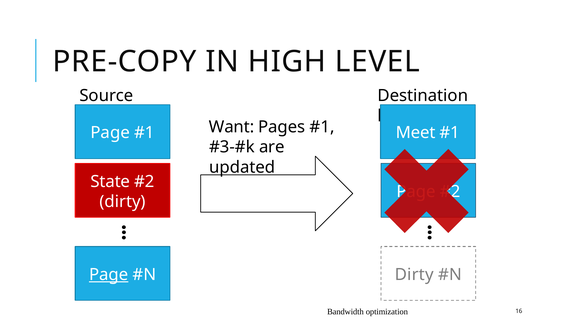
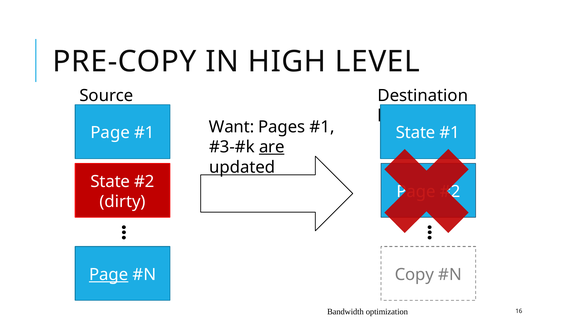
Meet at (416, 133): Meet -> State
are underline: none -> present
Dirty at (414, 275): Dirty -> Copy
